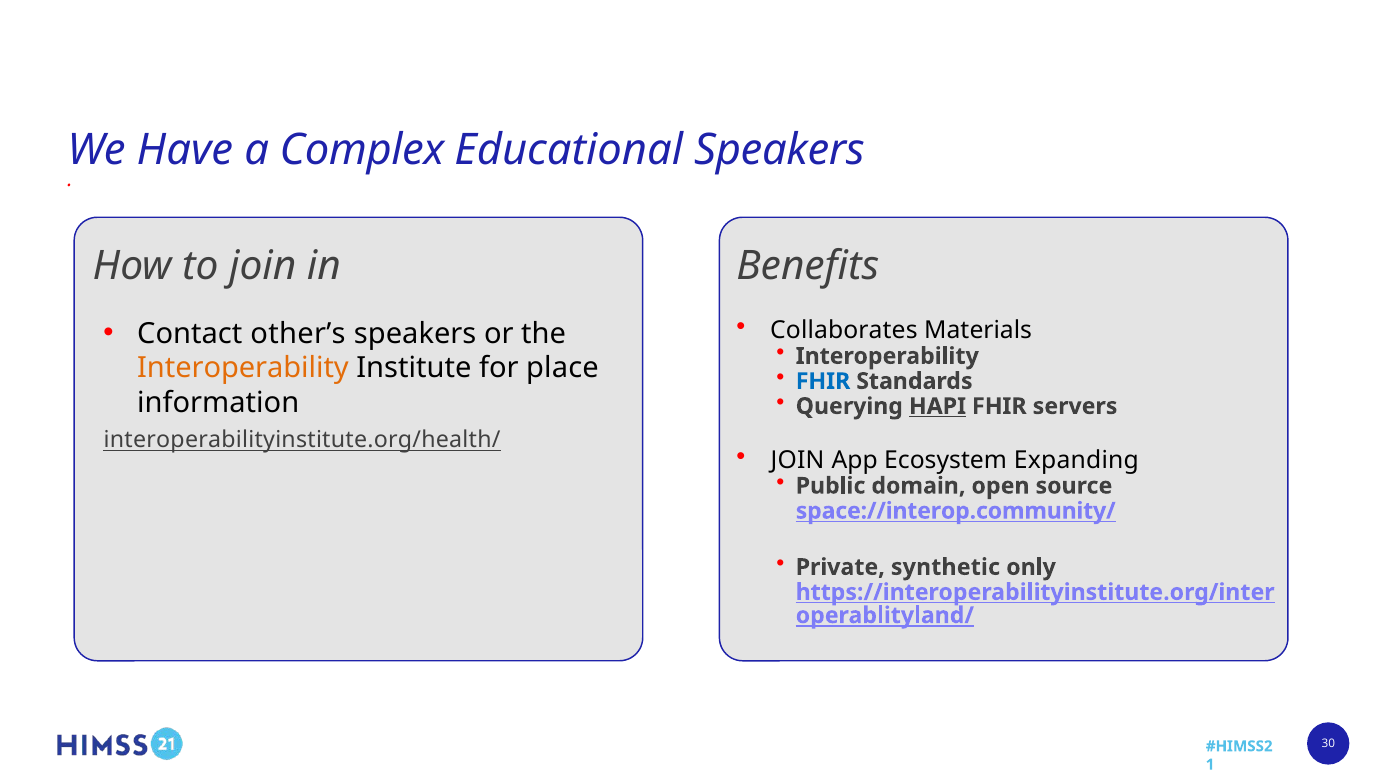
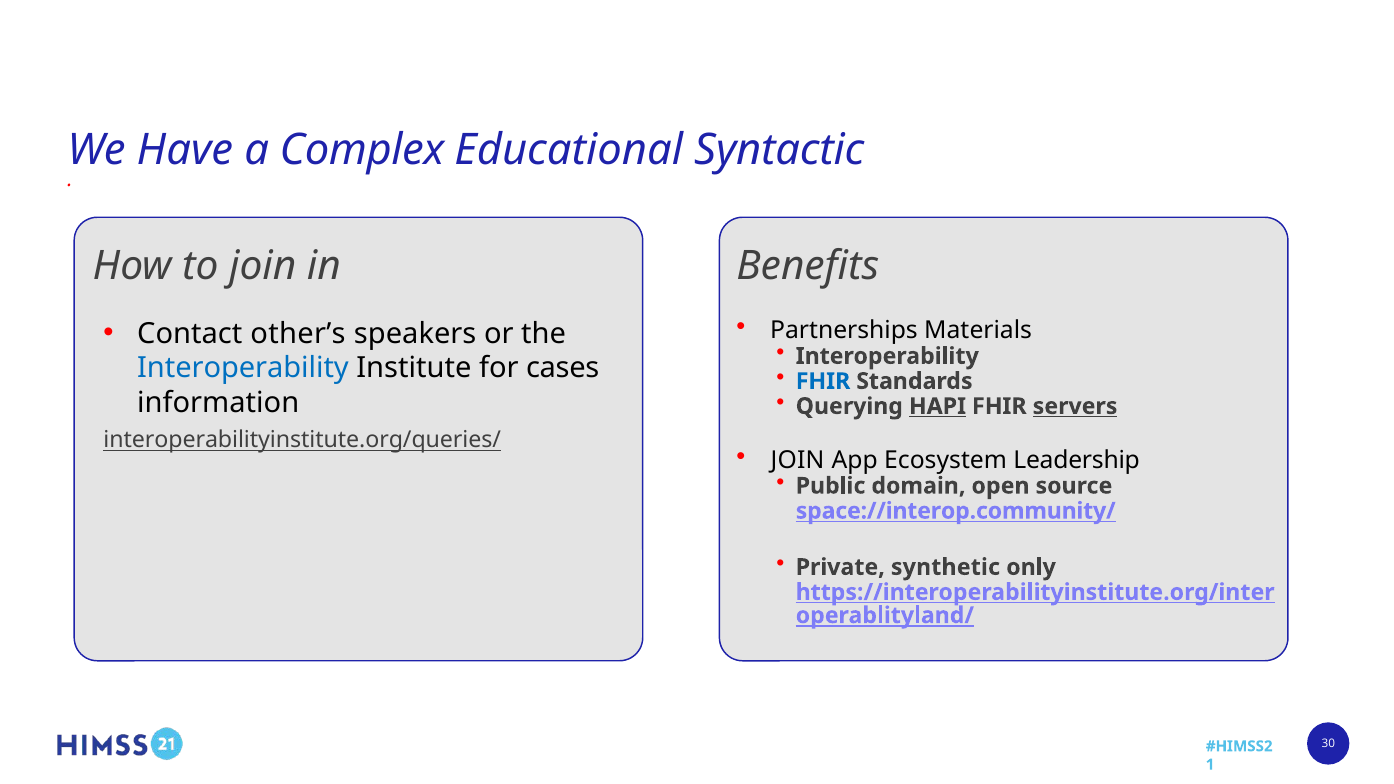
Educational Speakers: Speakers -> Syntactic
Collaborates: Collaborates -> Partnerships
Interoperability at (243, 368) colour: orange -> blue
place: place -> cases
servers underline: none -> present
interoperabilityinstitute.org/health/: interoperabilityinstitute.org/health/ -> interoperabilityinstitute.org/queries/
Expanding: Expanding -> Leadership
